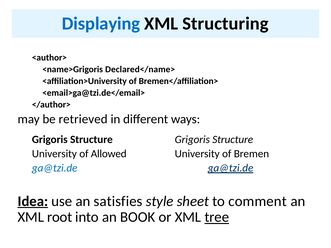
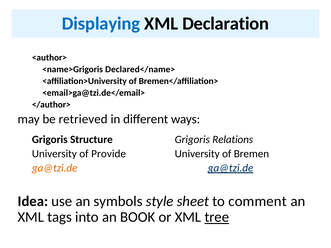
Structuring: Structuring -> Declaration
Structure at (233, 140): Structure -> Relations
Allowed: Allowed -> Provide
ga@tzi.de at (55, 168) colour: blue -> orange
Idea underline: present -> none
satisfies: satisfies -> symbols
root: root -> tags
